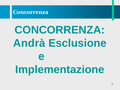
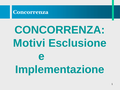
Andrà: Andrà -> Motivi
